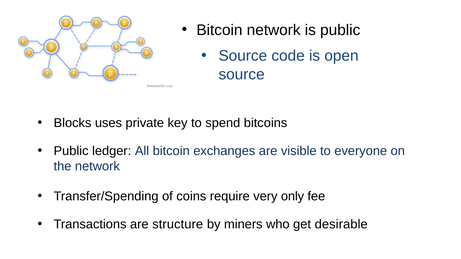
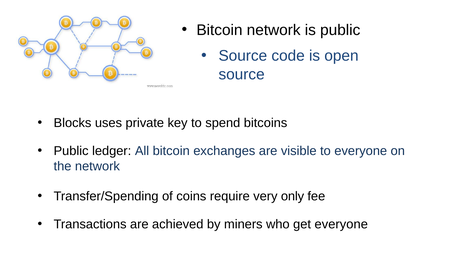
structure: structure -> achieved
get desirable: desirable -> everyone
